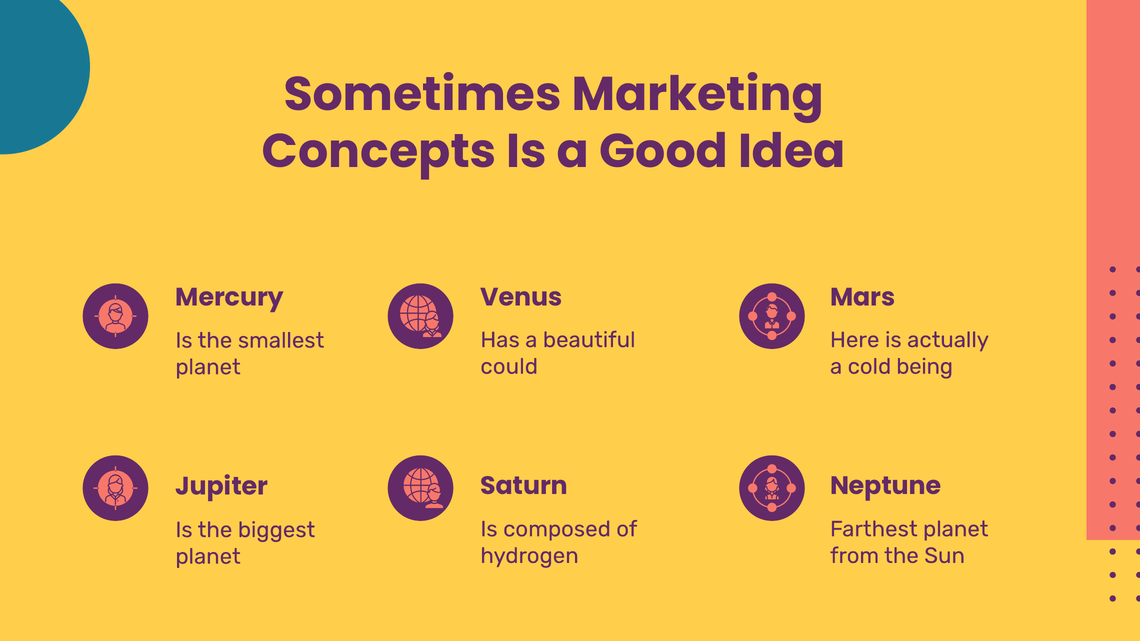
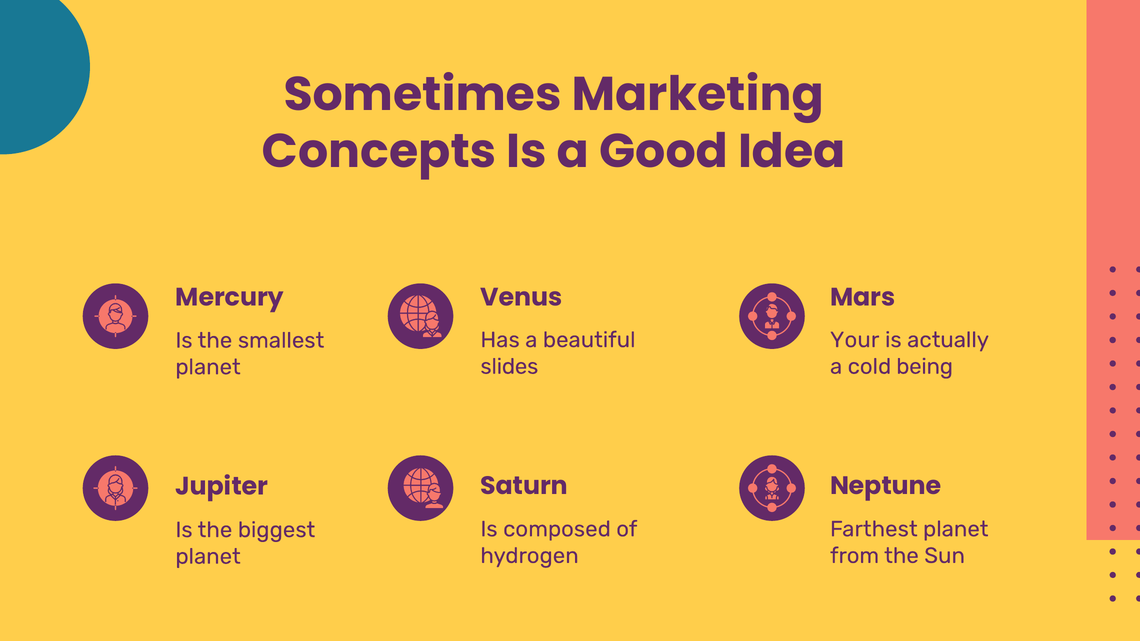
Here: Here -> Your
could: could -> slides
